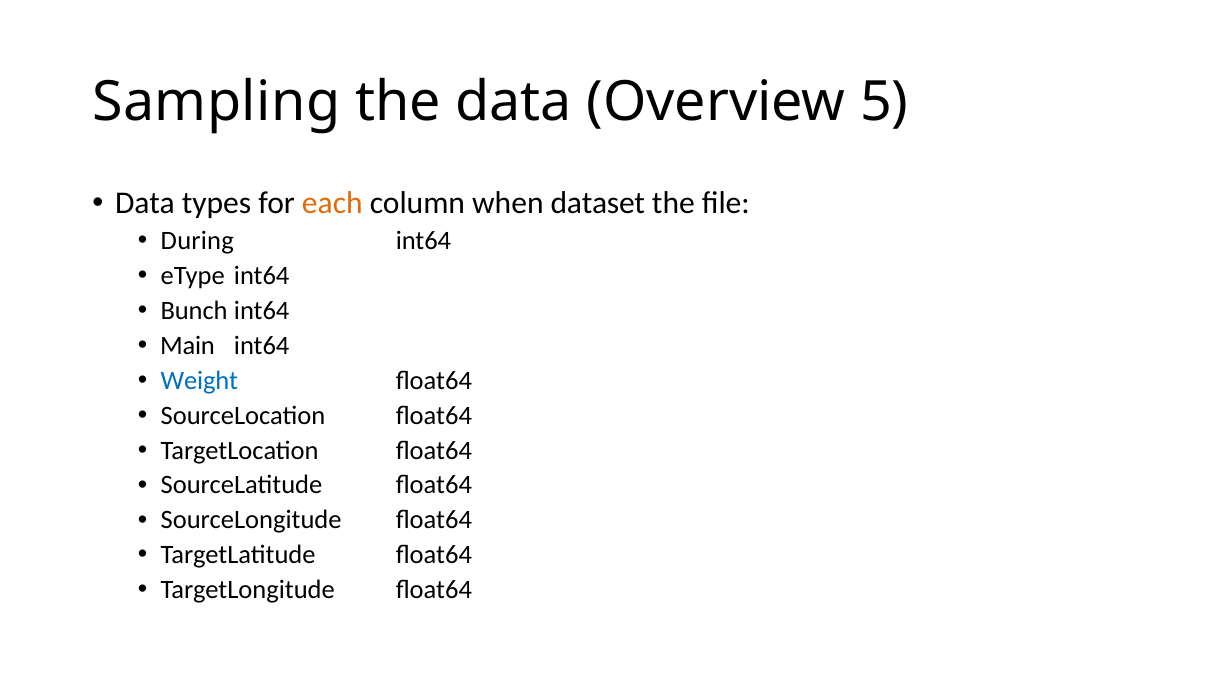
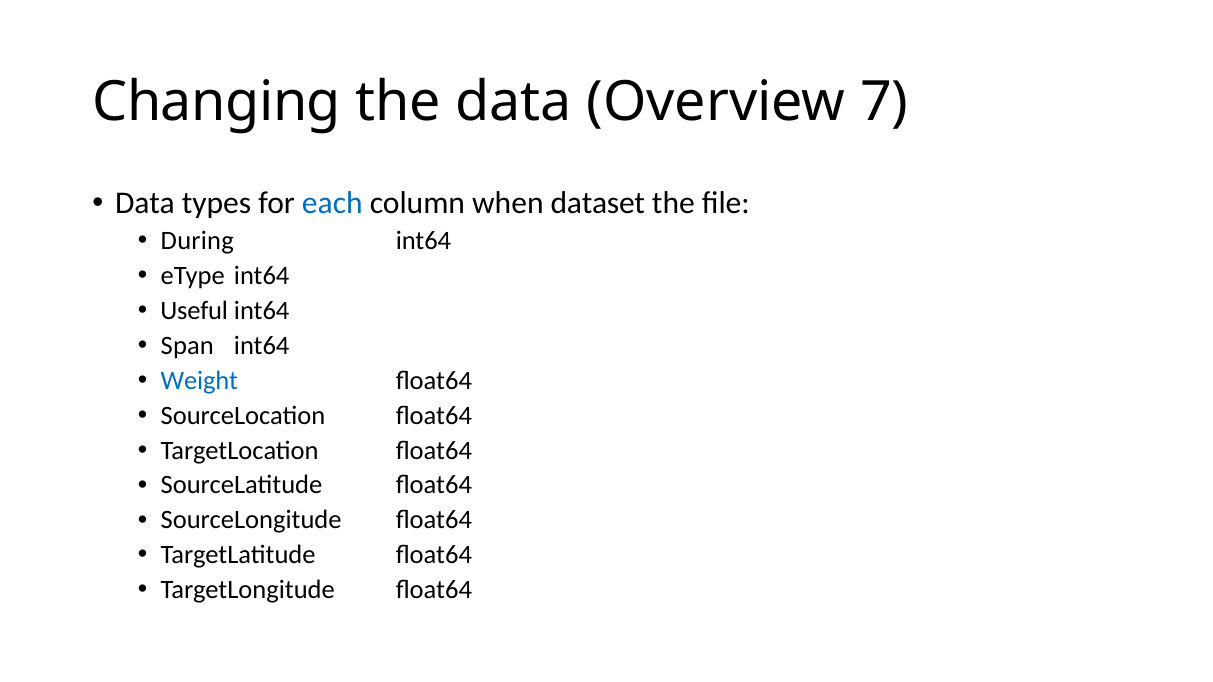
Sampling: Sampling -> Changing
5: 5 -> 7
each colour: orange -> blue
Bunch: Bunch -> Useful
Main: Main -> Span
